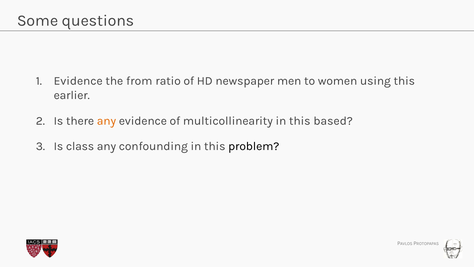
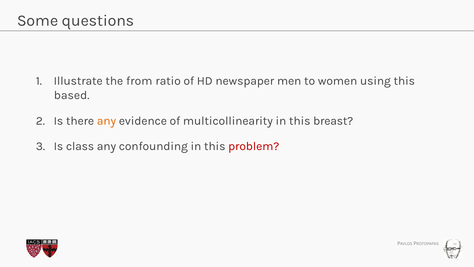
Evidence at (78, 81): Evidence -> Illustrate
earlier: earlier -> based
based: based -> breast
problem colour: black -> red
